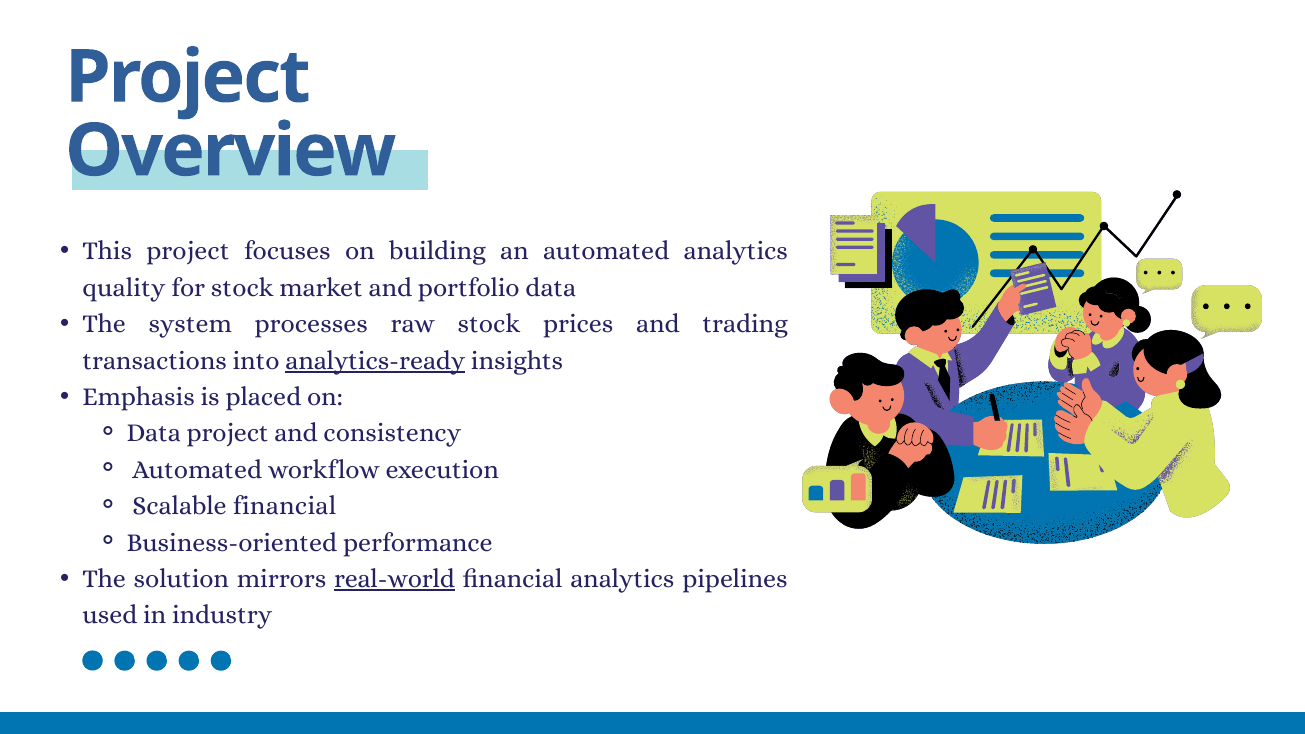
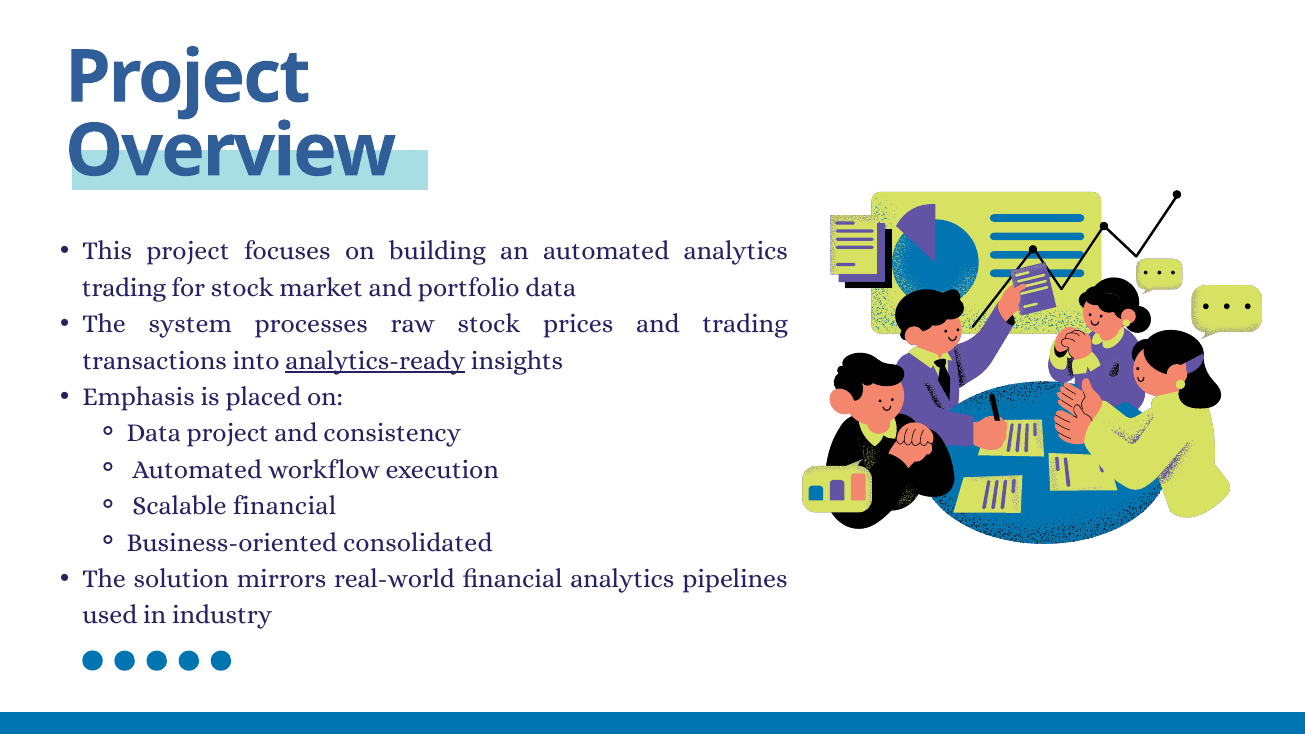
quality at (124, 288): quality -> trading
performance: performance -> consolidated
real-world underline: present -> none
